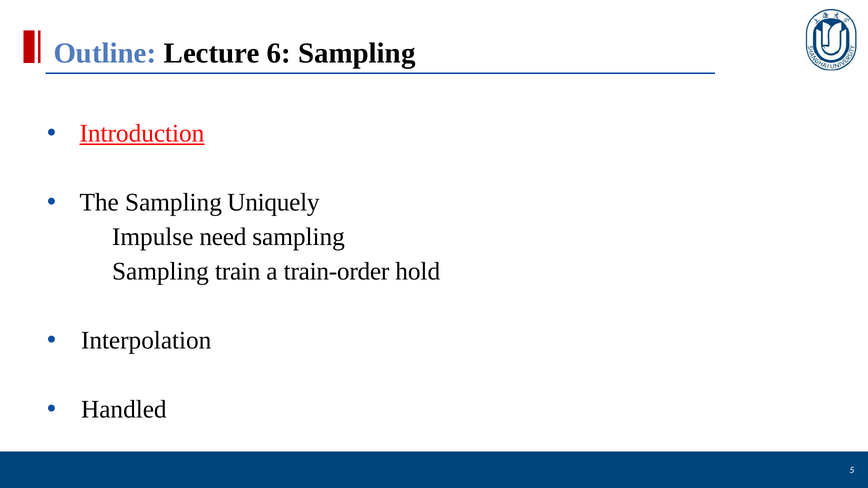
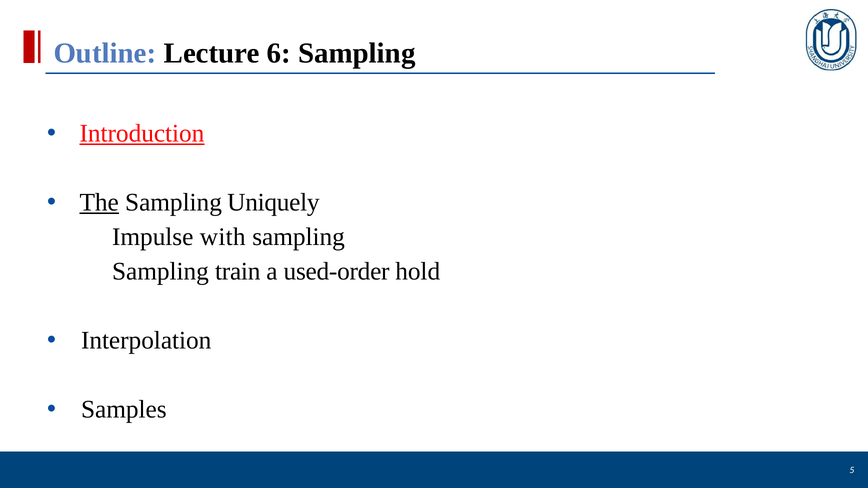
The underline: none -> present
need: need -> with
train-order: train-order -> used-order
Handled: Handled -> Samples
